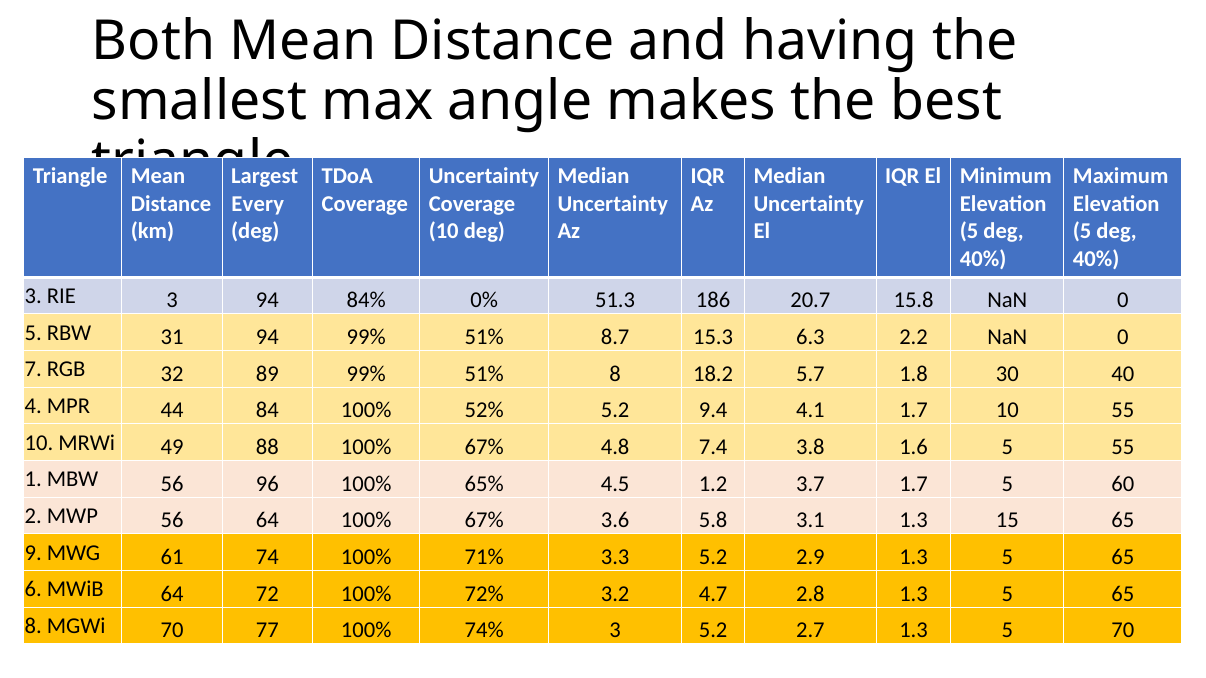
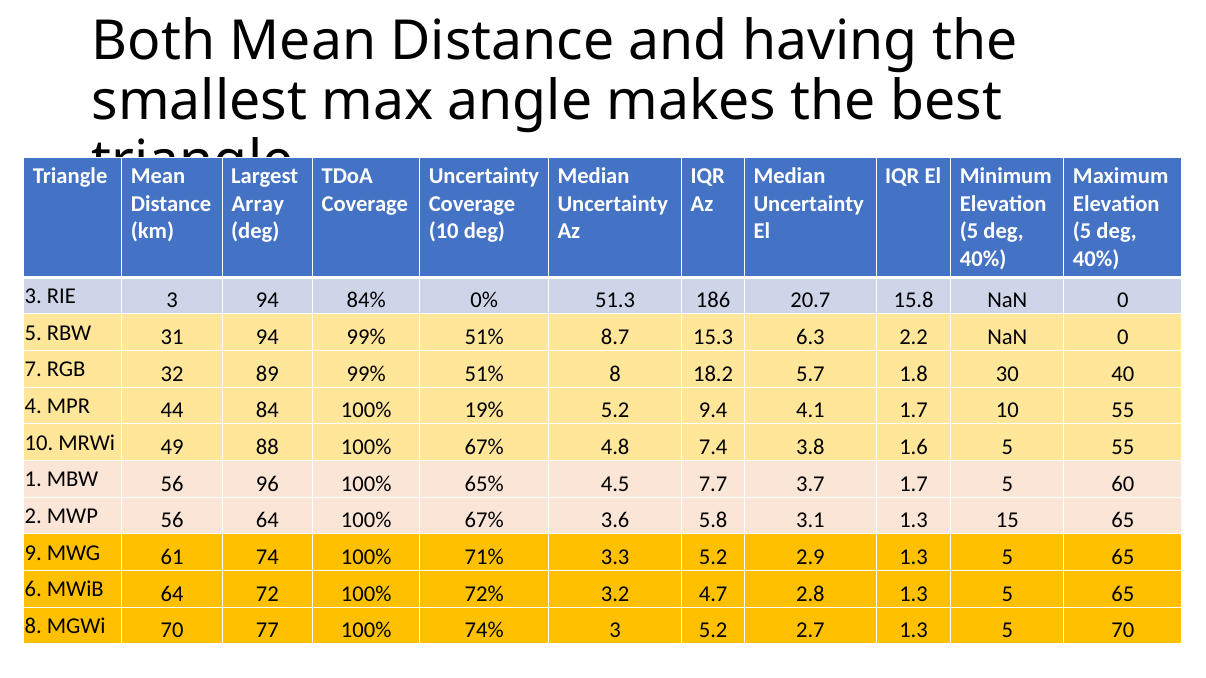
Every: Every -> Array
52%: 52% -> 19%
1.2: 1.2 -> 7.7
